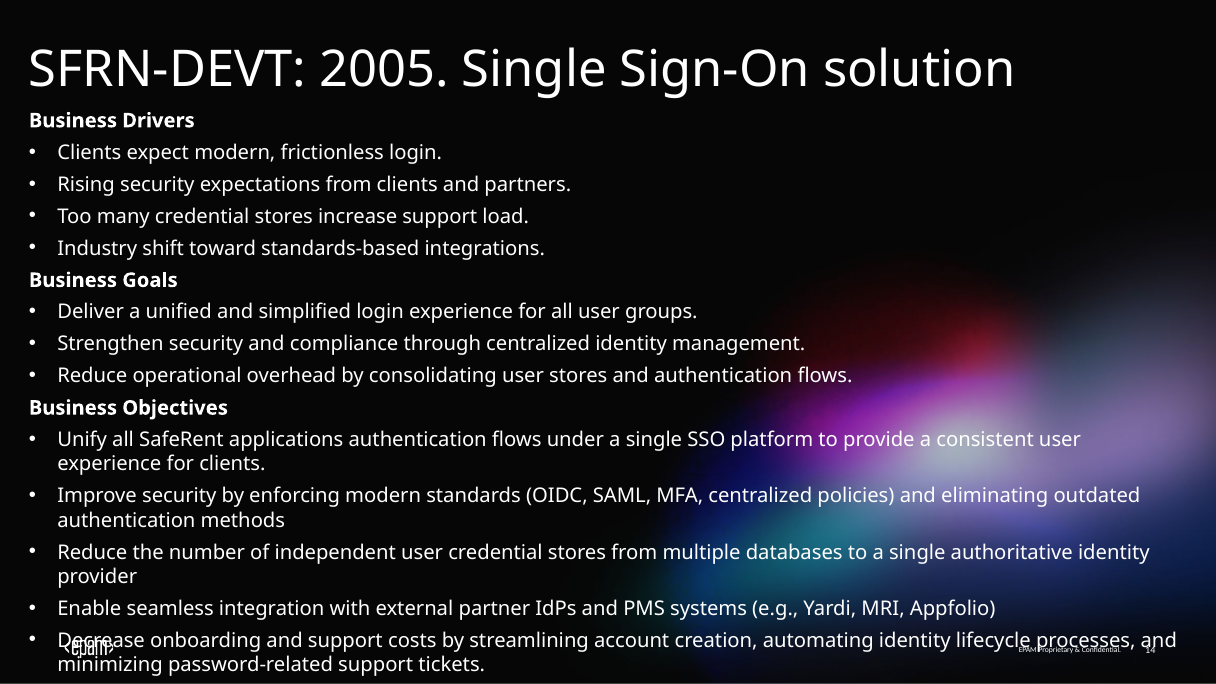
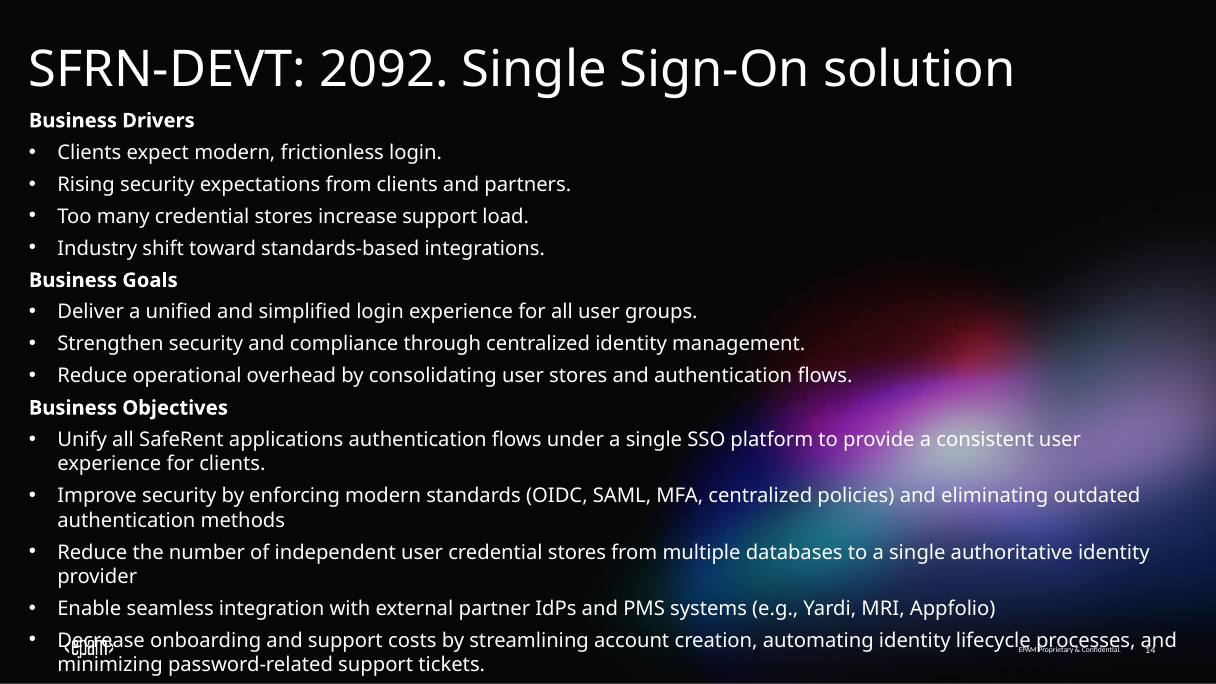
2005: 2005 -> 2092
